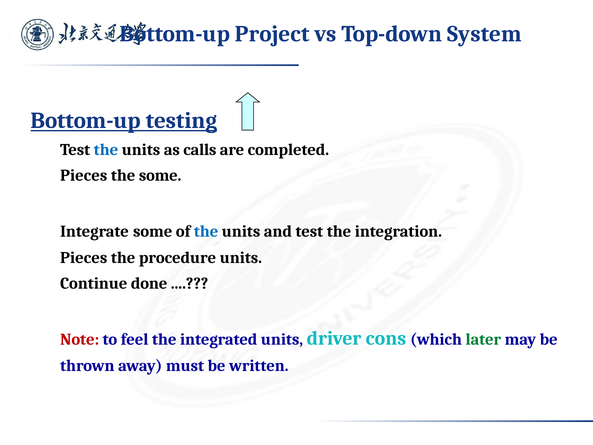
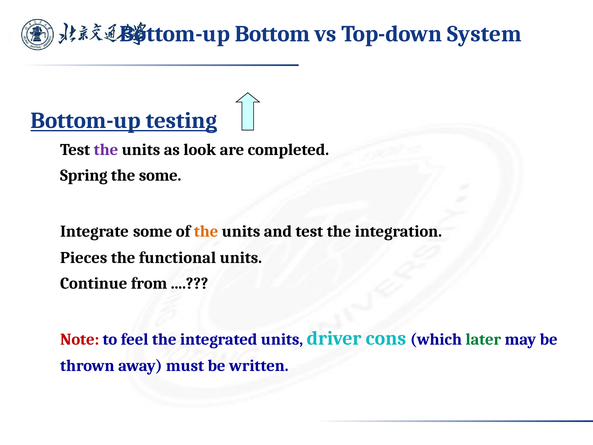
Project: Project -> Bottom
the at (106, 150) colour: blue -> purple
calls: calls -> look
Pieces at (84, 175): Pieces -> Spring
the at (206, 231) colour: blue -> orange
procedure: procedure -> functional
done: done -> from
